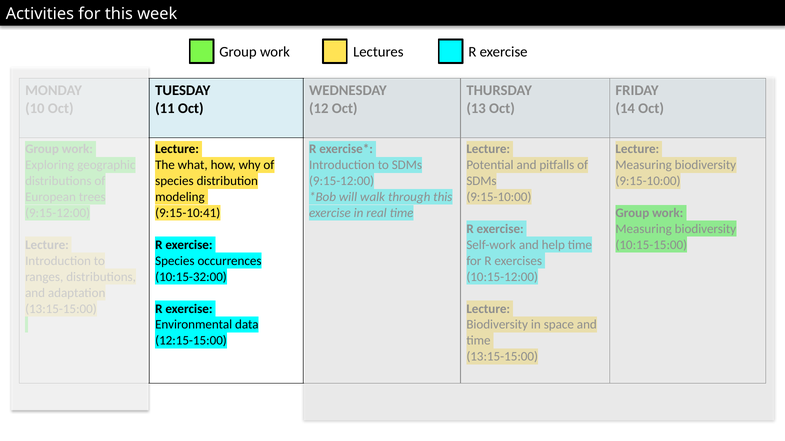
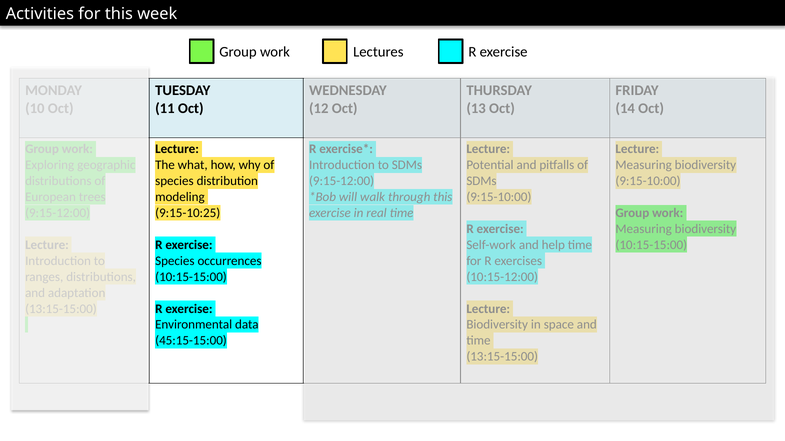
9:15-10:41: 9:15-10:41 -> 9:15-10:25
10:15-32:00 at (191, 277): 10:15-32:00 -> 10:15-15:00
12:15-15:00: 12:15-15:00 -> 45:15-15:00
